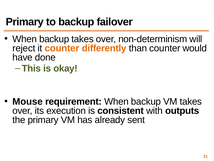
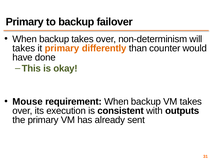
reject at (24, 48): reject -> takes
it counter: counter -> primary
